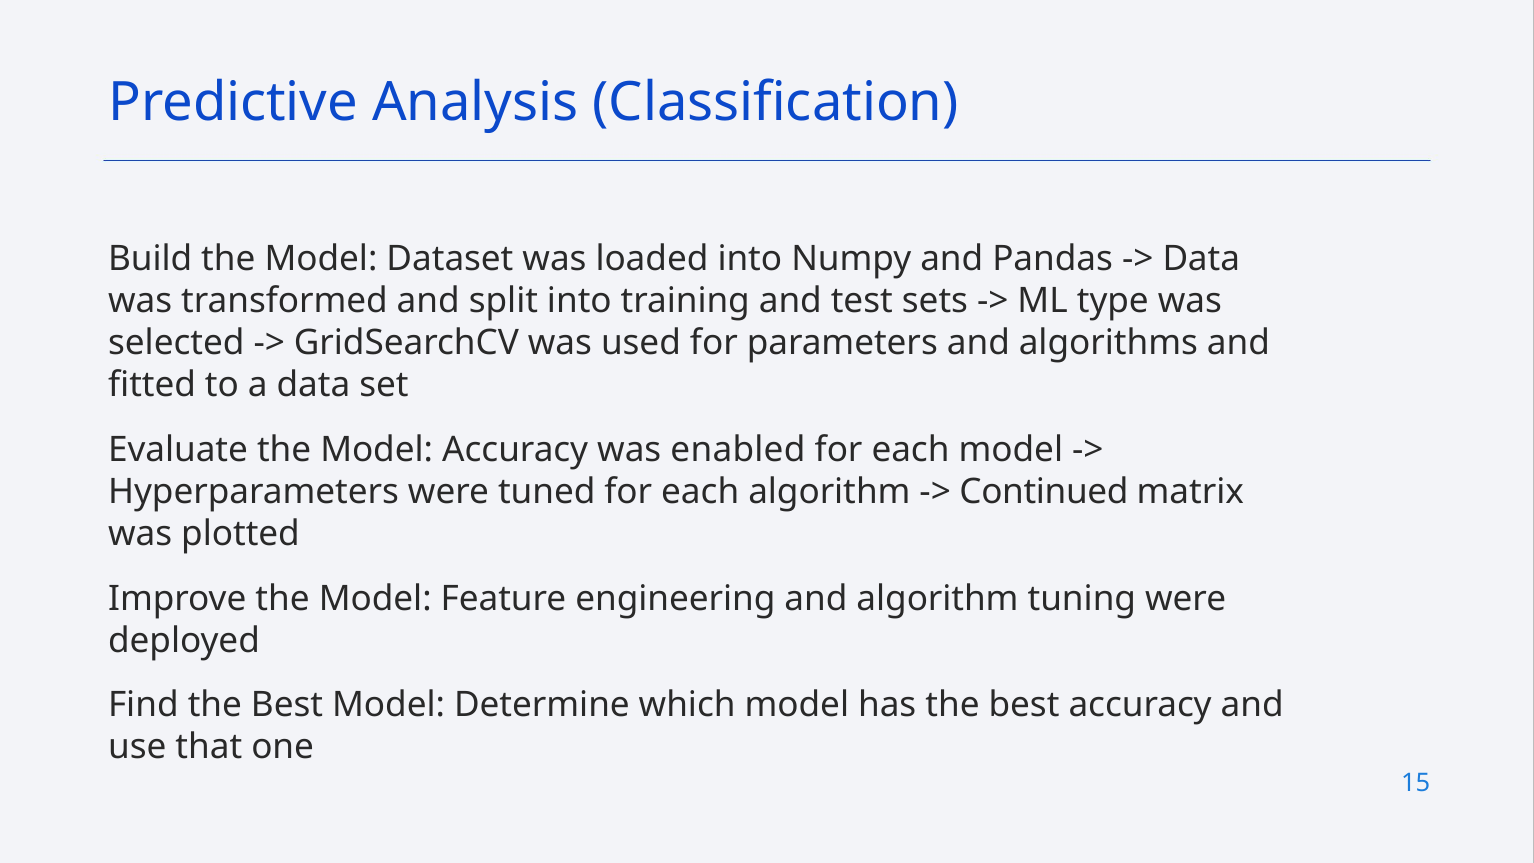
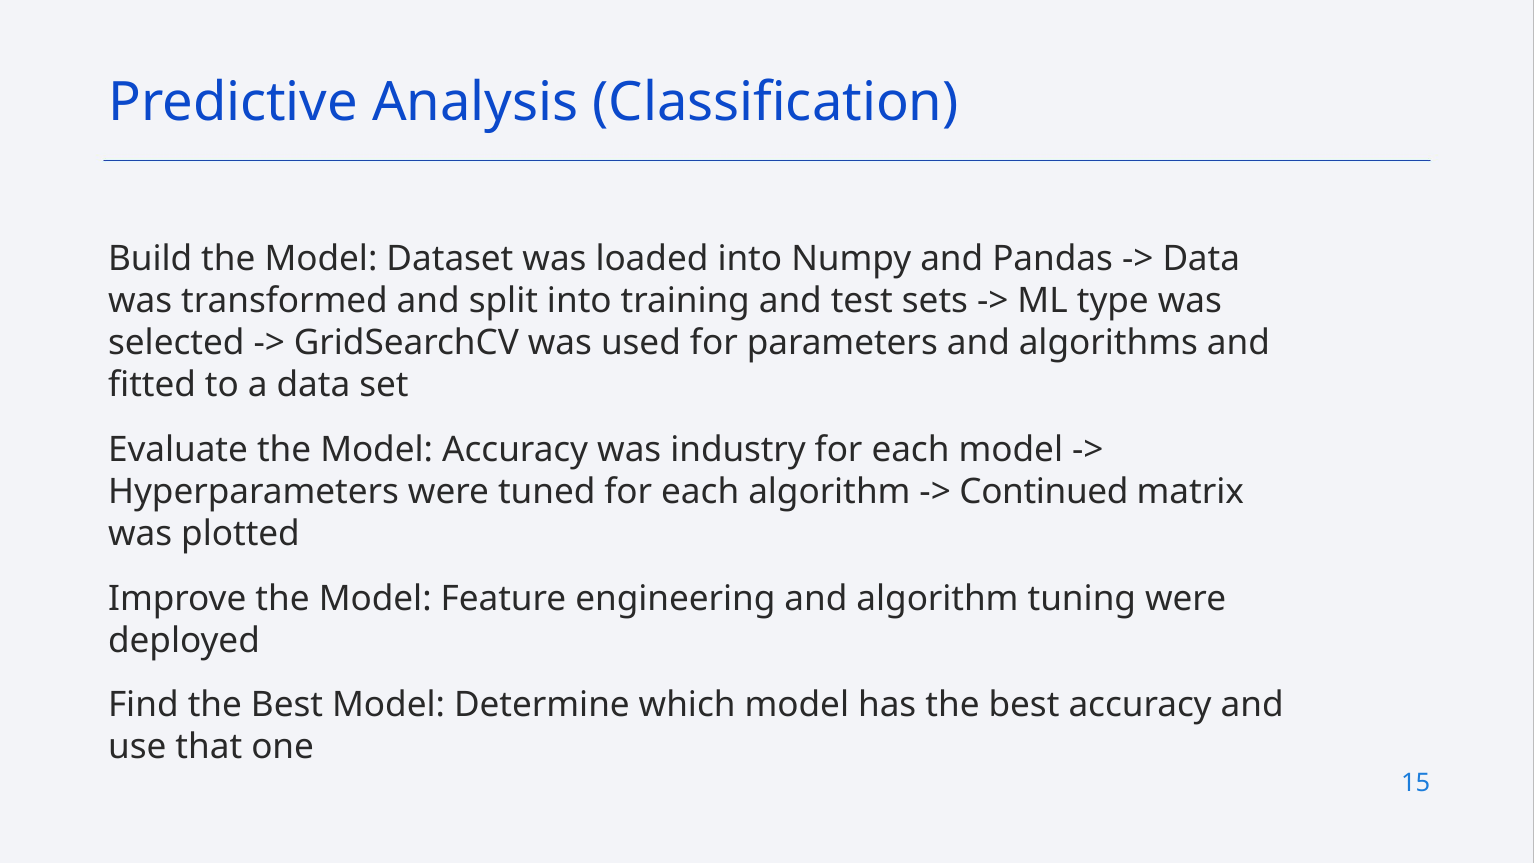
enabled: enabled -> industry
